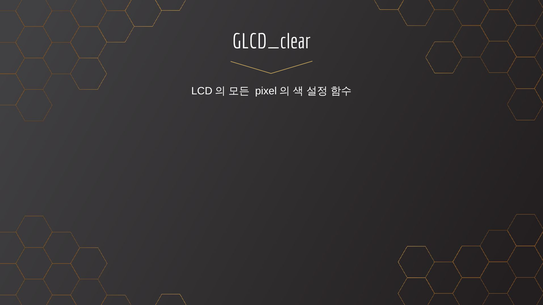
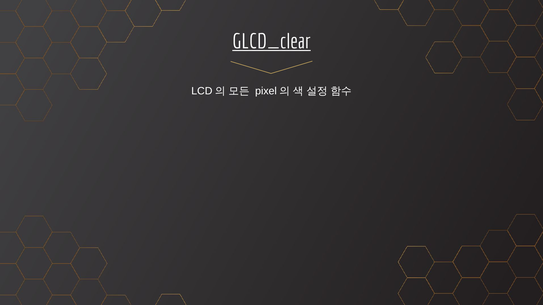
GLCD_clear underline: none -> present
